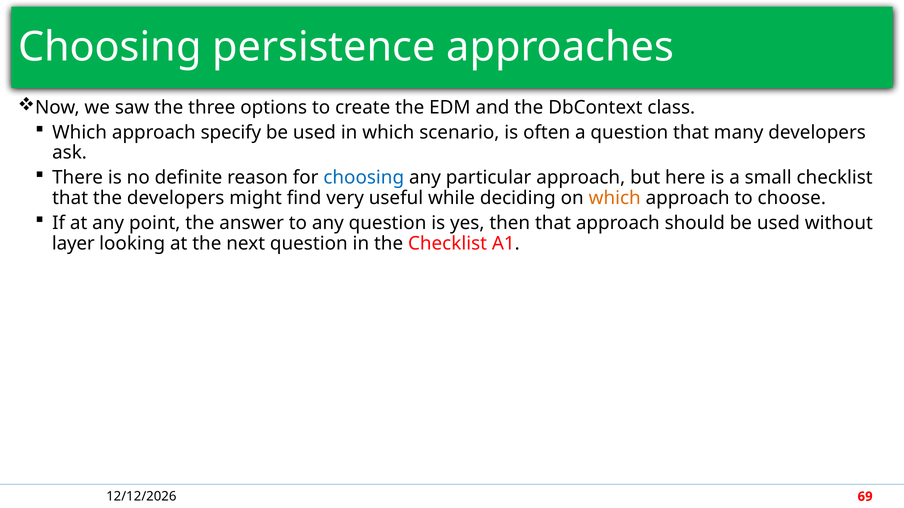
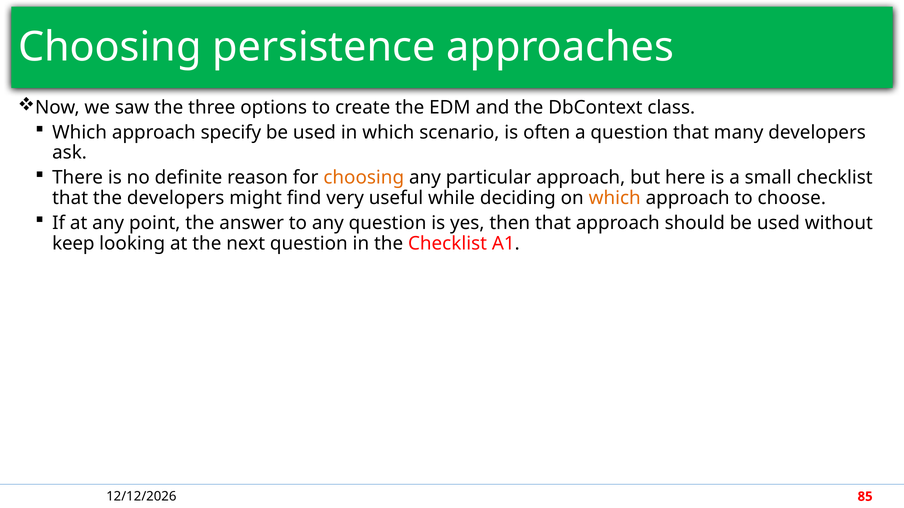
choosing at (364, 178) colour: blue -> orange
layer: layer -> keep
69: 69 -> 85
